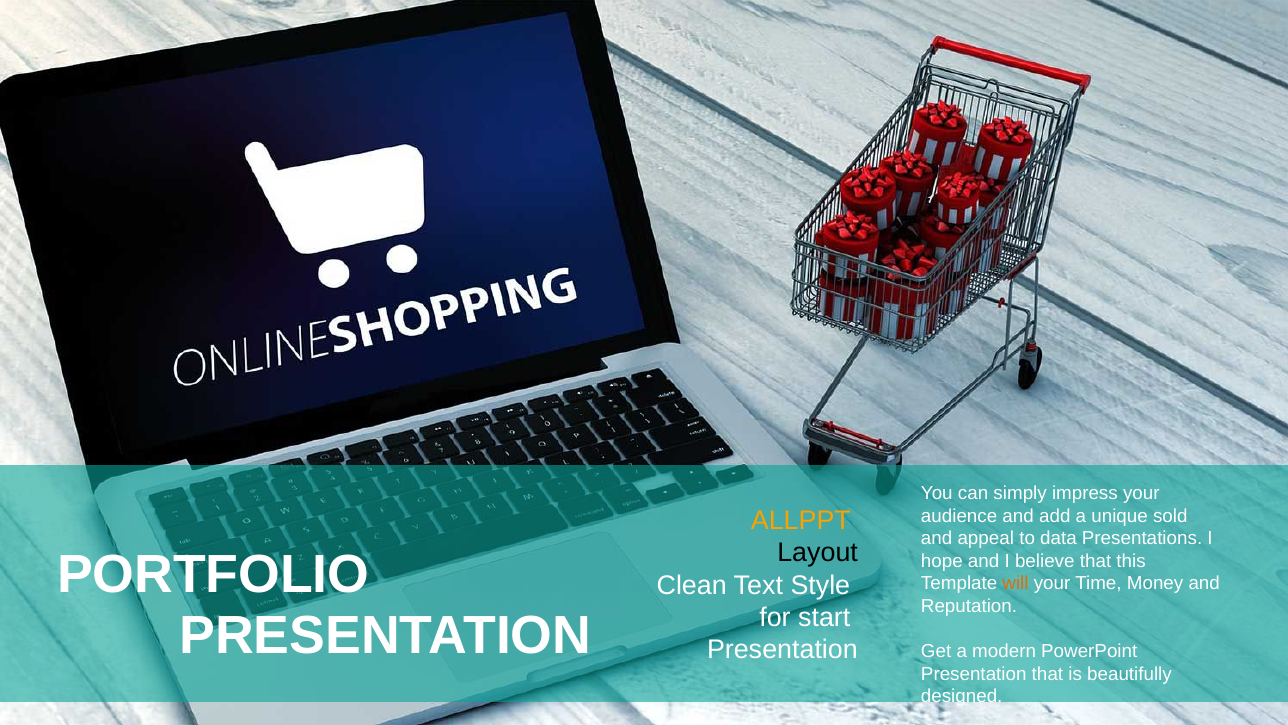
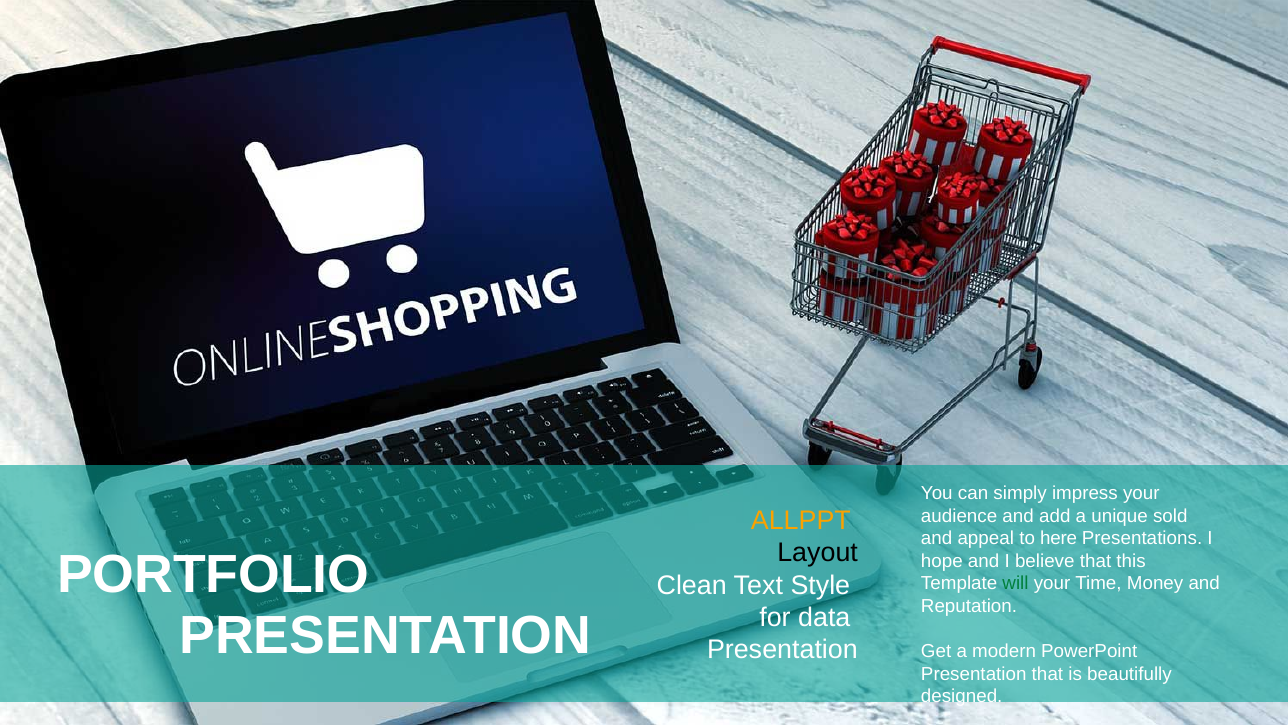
data: data -> here
will colour: orange -> green
start: start -> data
